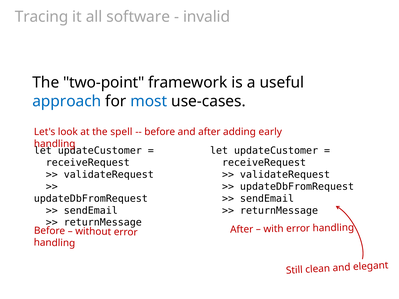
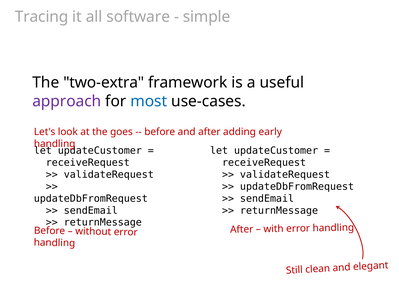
invalid: invalid -> simple
two-point: two-point -> two-extra
approach colour: blue -> purple
spell: spell -> goes
